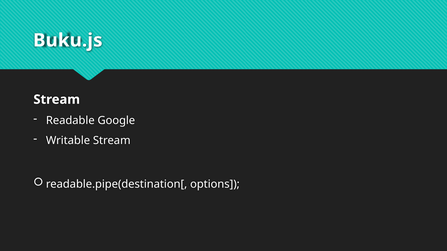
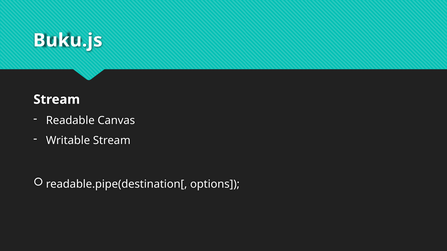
Google: Google -> Canvas
